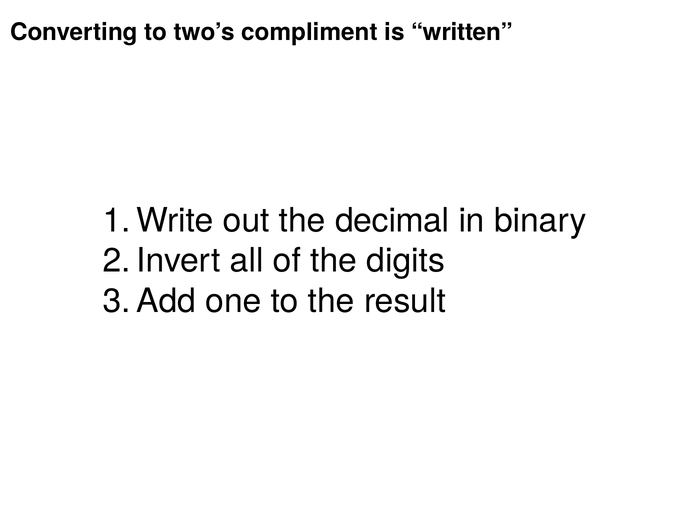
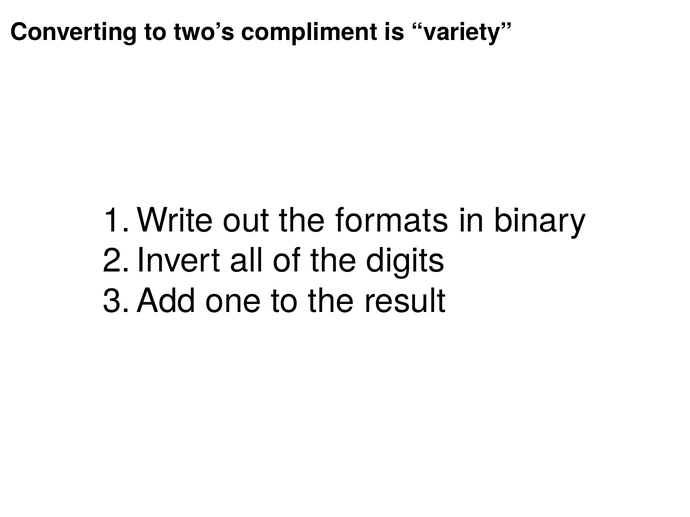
written: written -> variety
decimal: decimal -> formats
